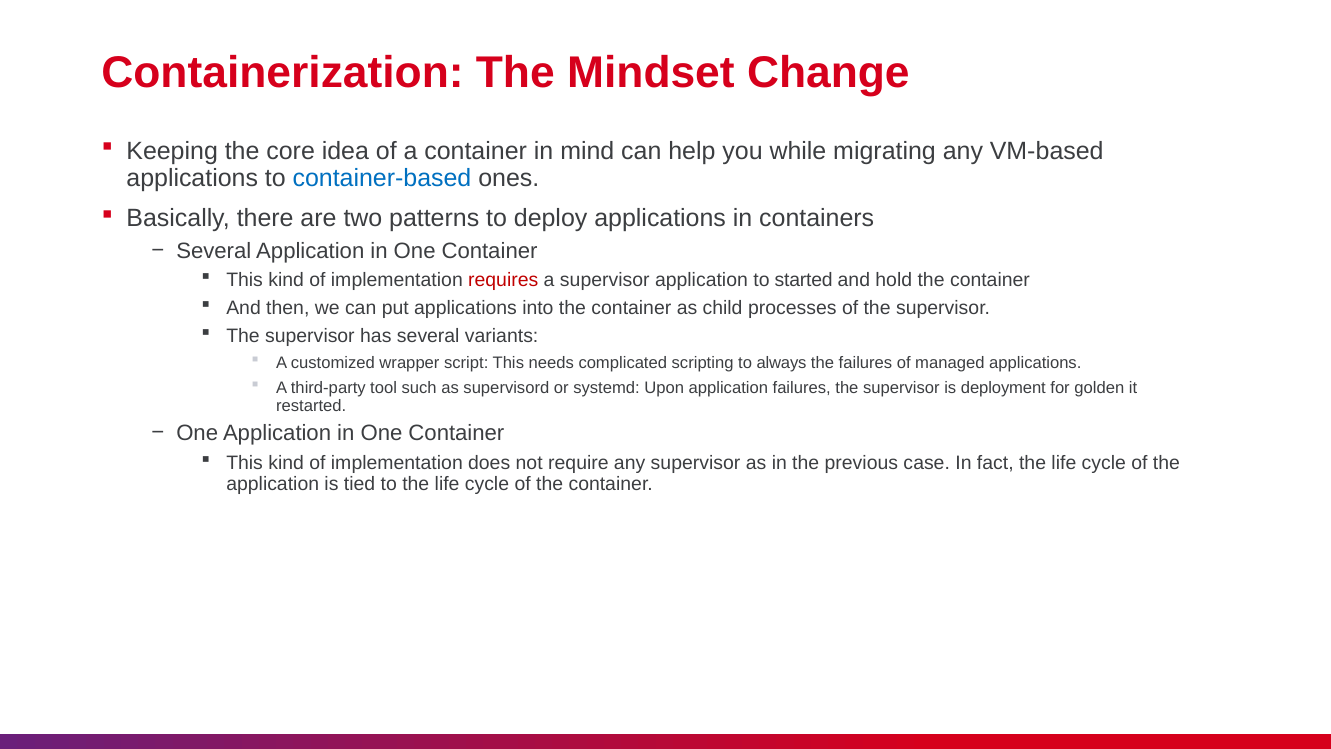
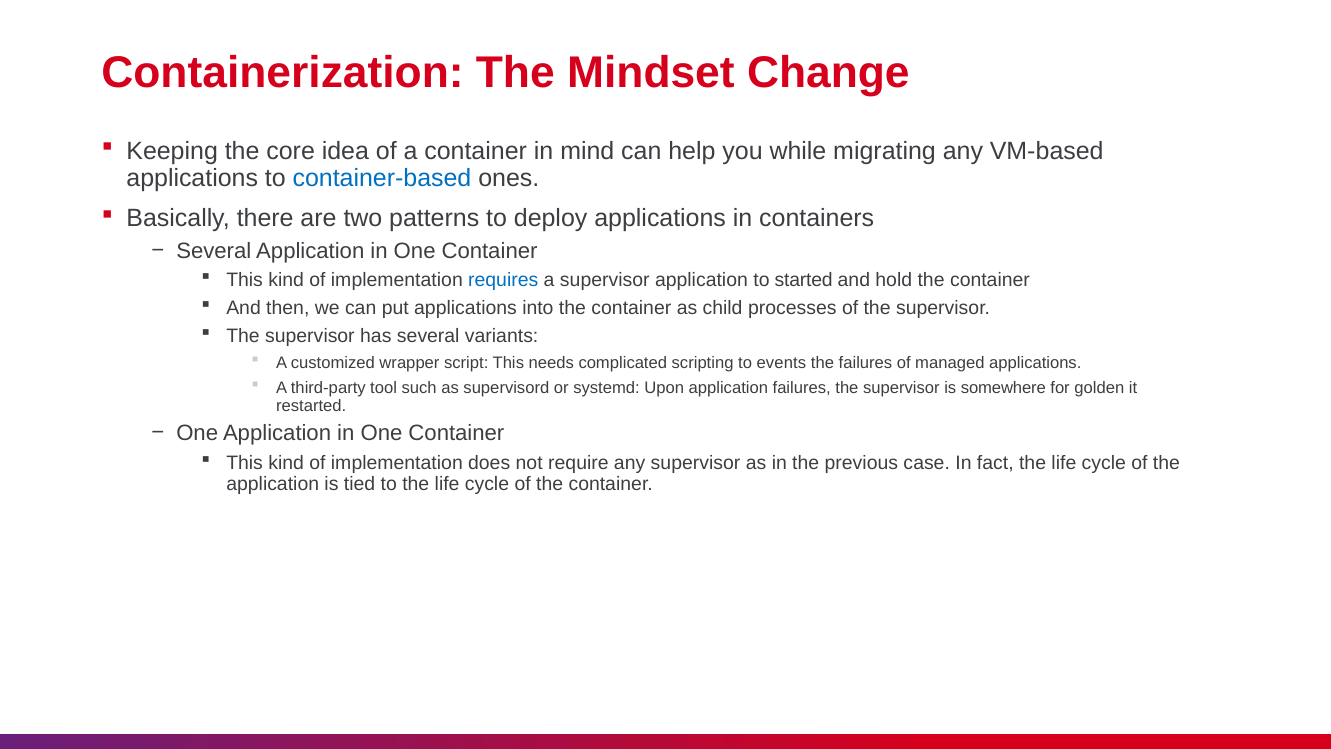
requires colour: red -> blue
always: always -> events
deployment: deployment -> somewhere
